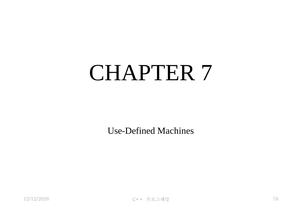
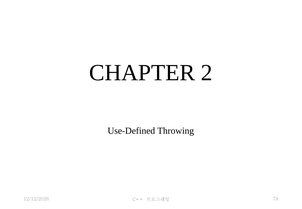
7: 7 -> 2
Machines: Machines -> Throwing
